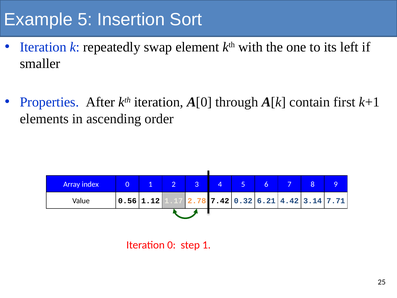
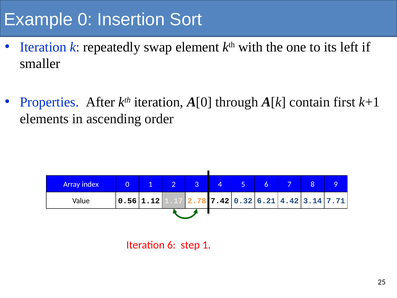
Example 5: 5 -> 0
Iteration 0: 0 -> 6
